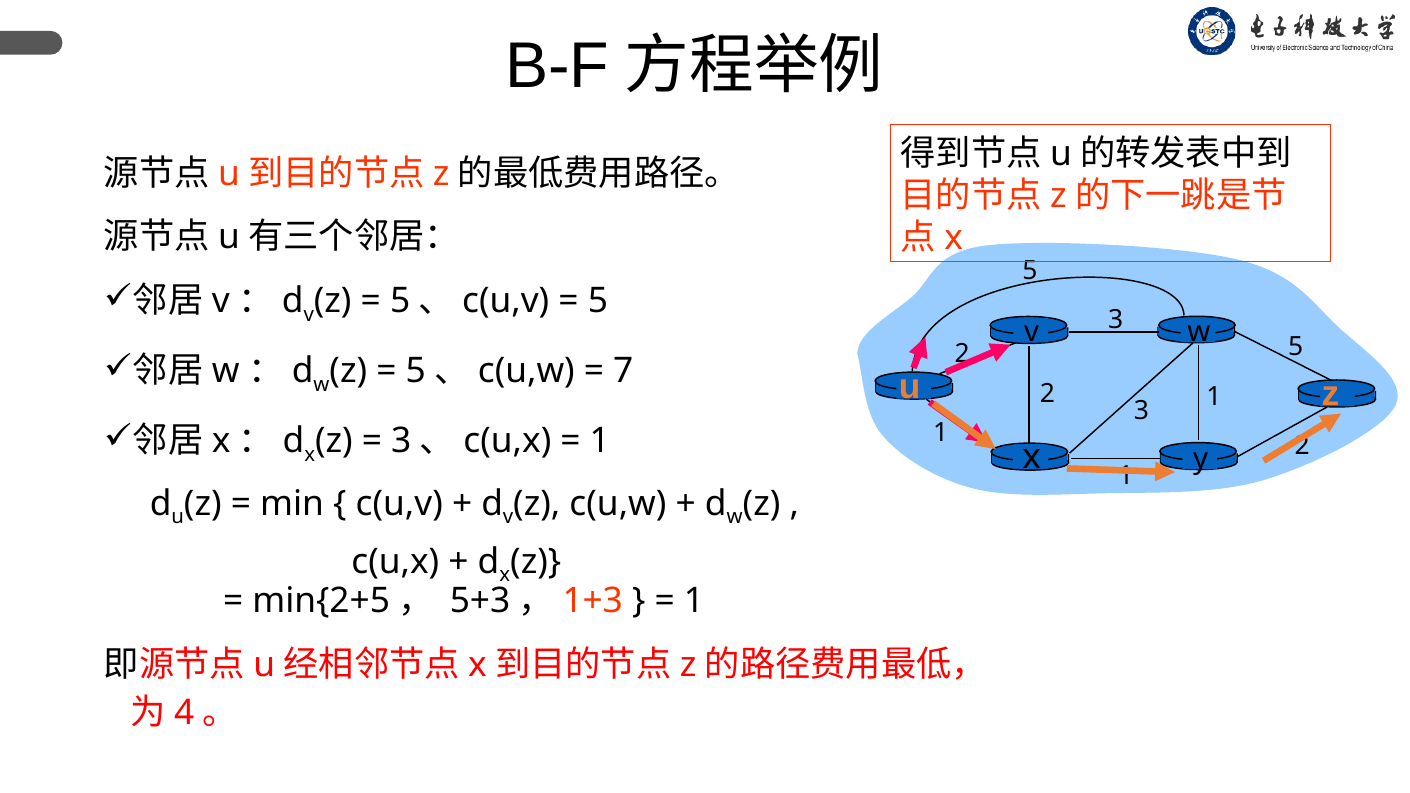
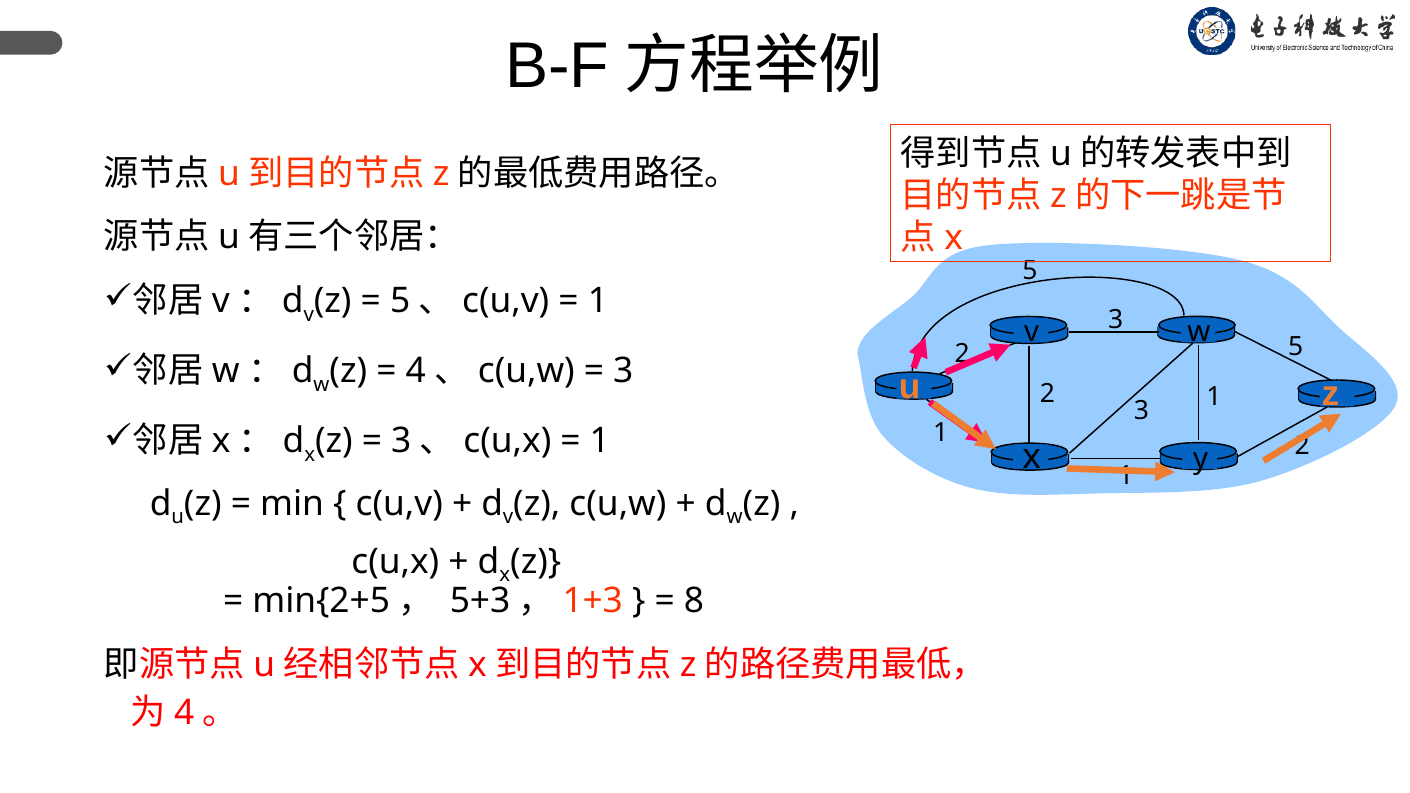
5 at (598, 301): 5 -> 1
5 at (416, 371): 5 -> 4
7 at (623, 371): 7 -> 3
1 at (694, 601): 1 -> 8
